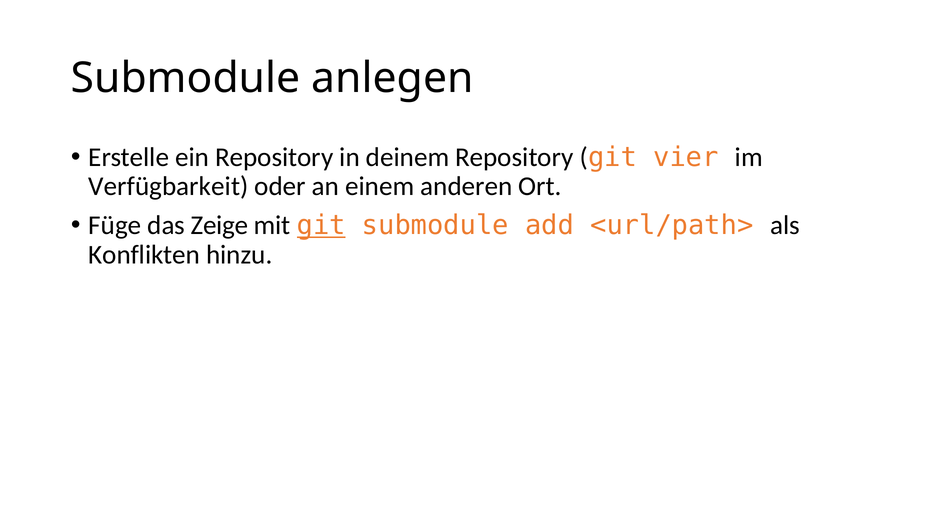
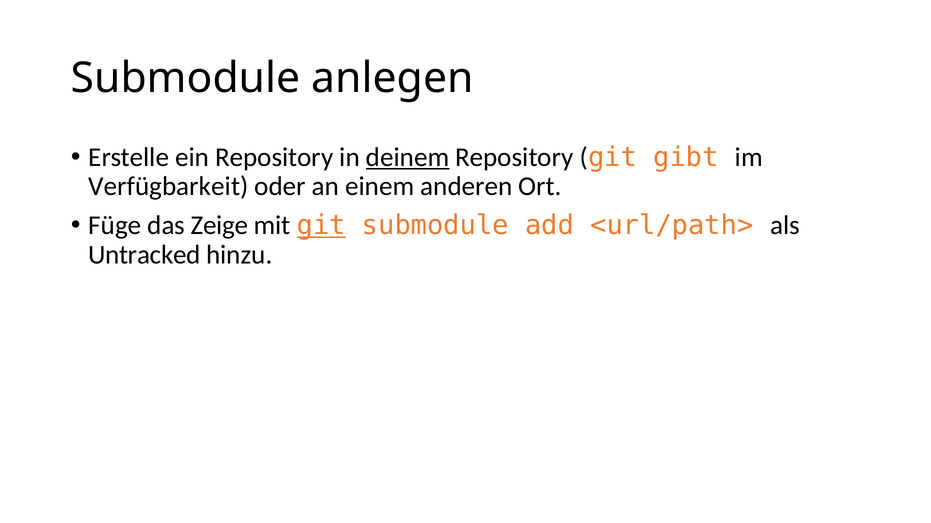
deinem underline: none -> present
vier: vier -> gibt
Konflikten: Konflikten -> Untracked
